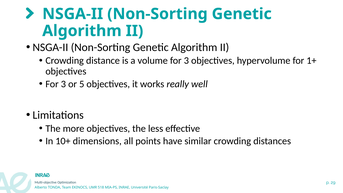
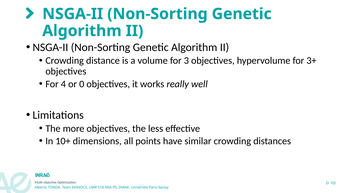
1+: 1+ -> 3+
3 at (63, 84): 3 -> 4
5: 5 -> 0
